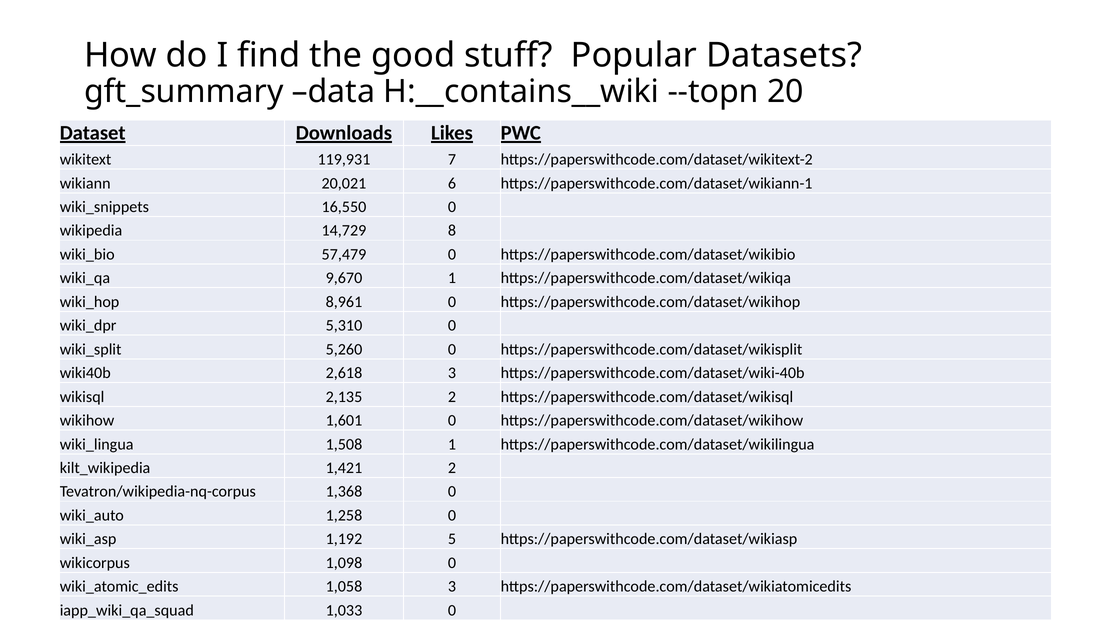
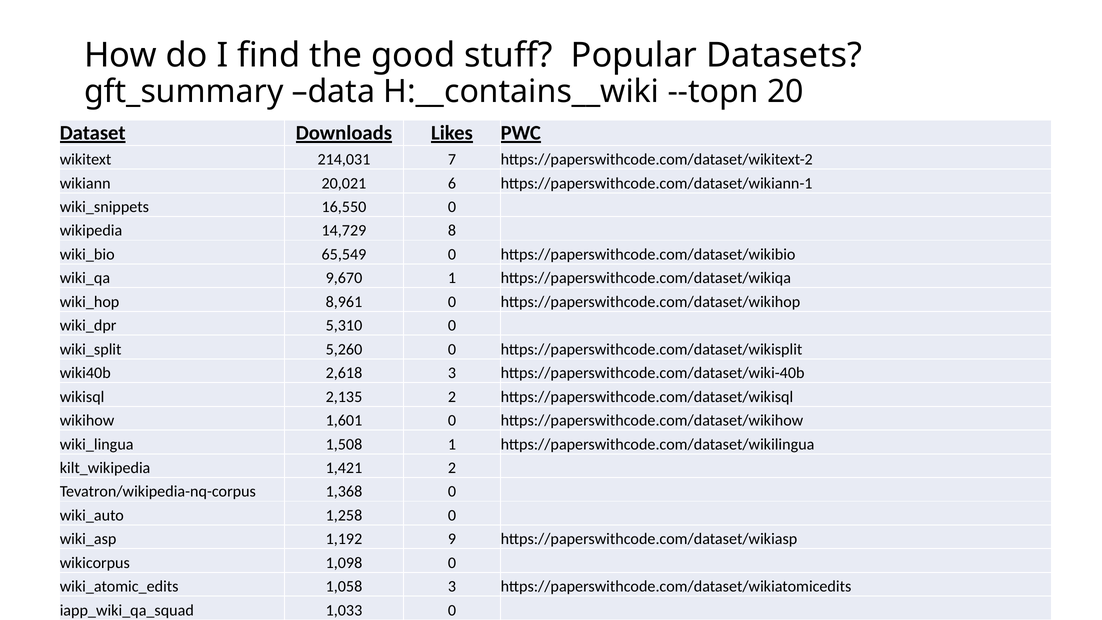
119,931: 119,931 -> 214,031
57,479: 57,479 -> 65,549
5: 5 -> 9
